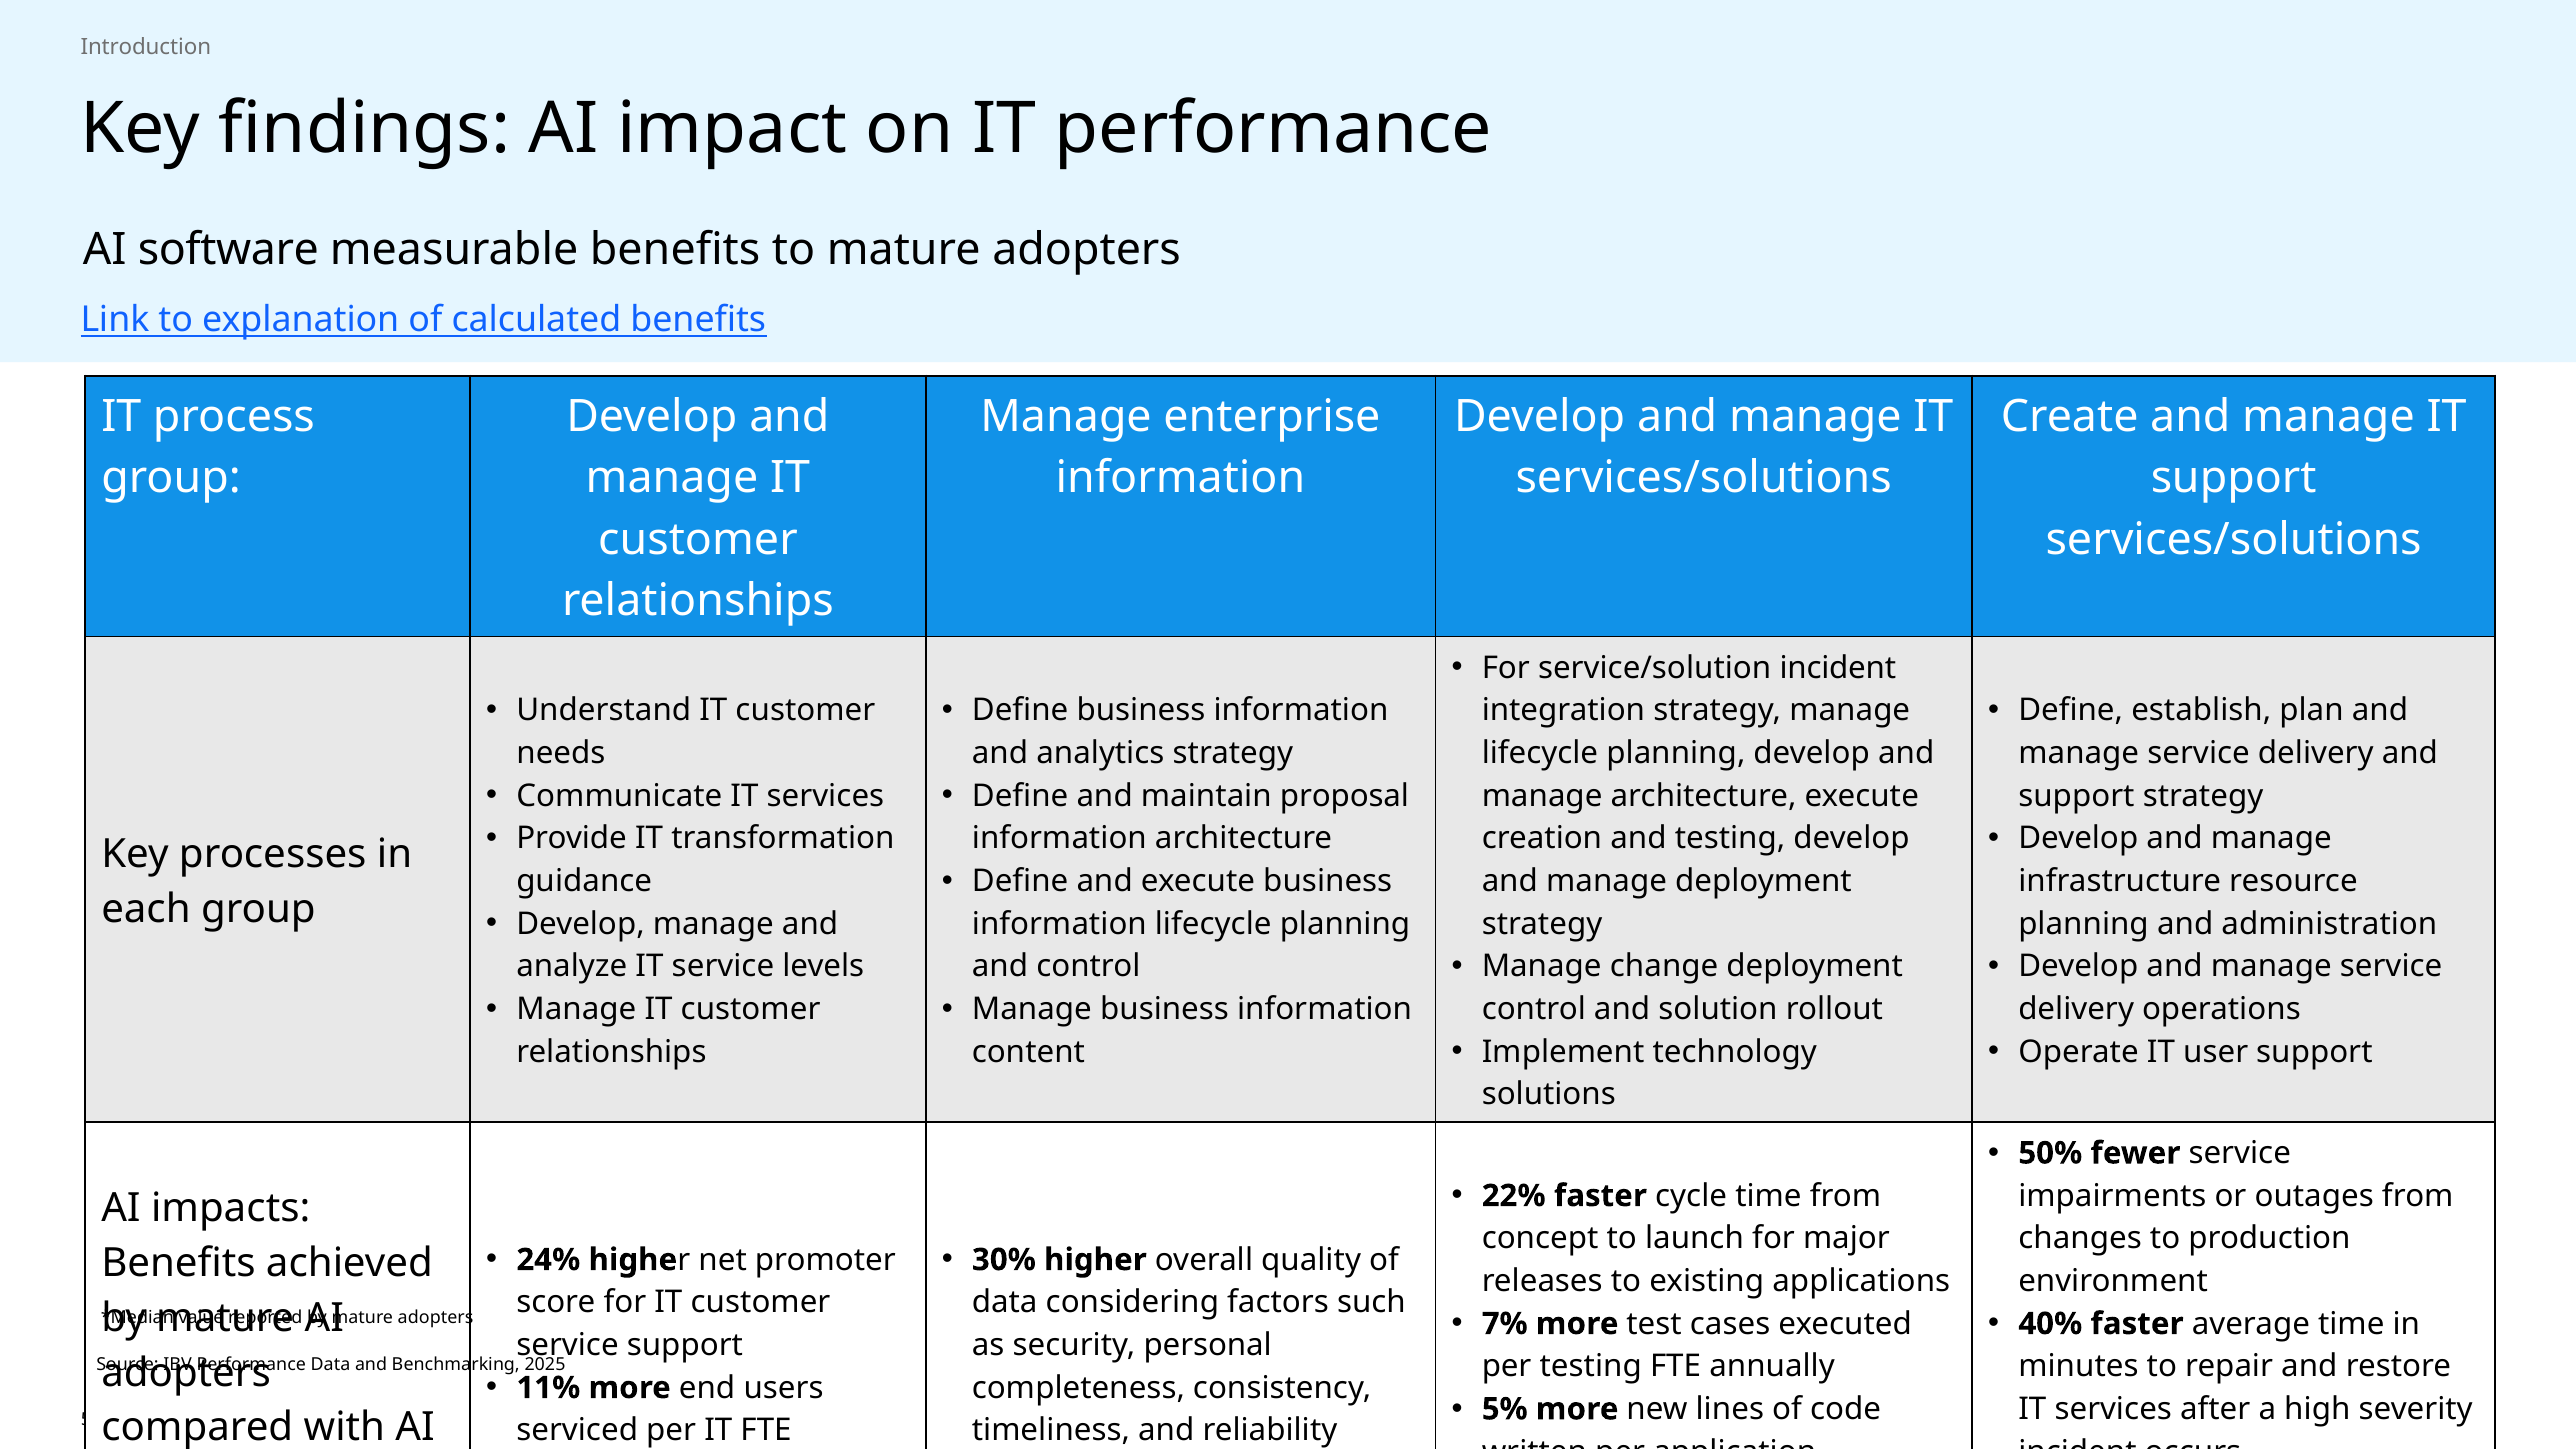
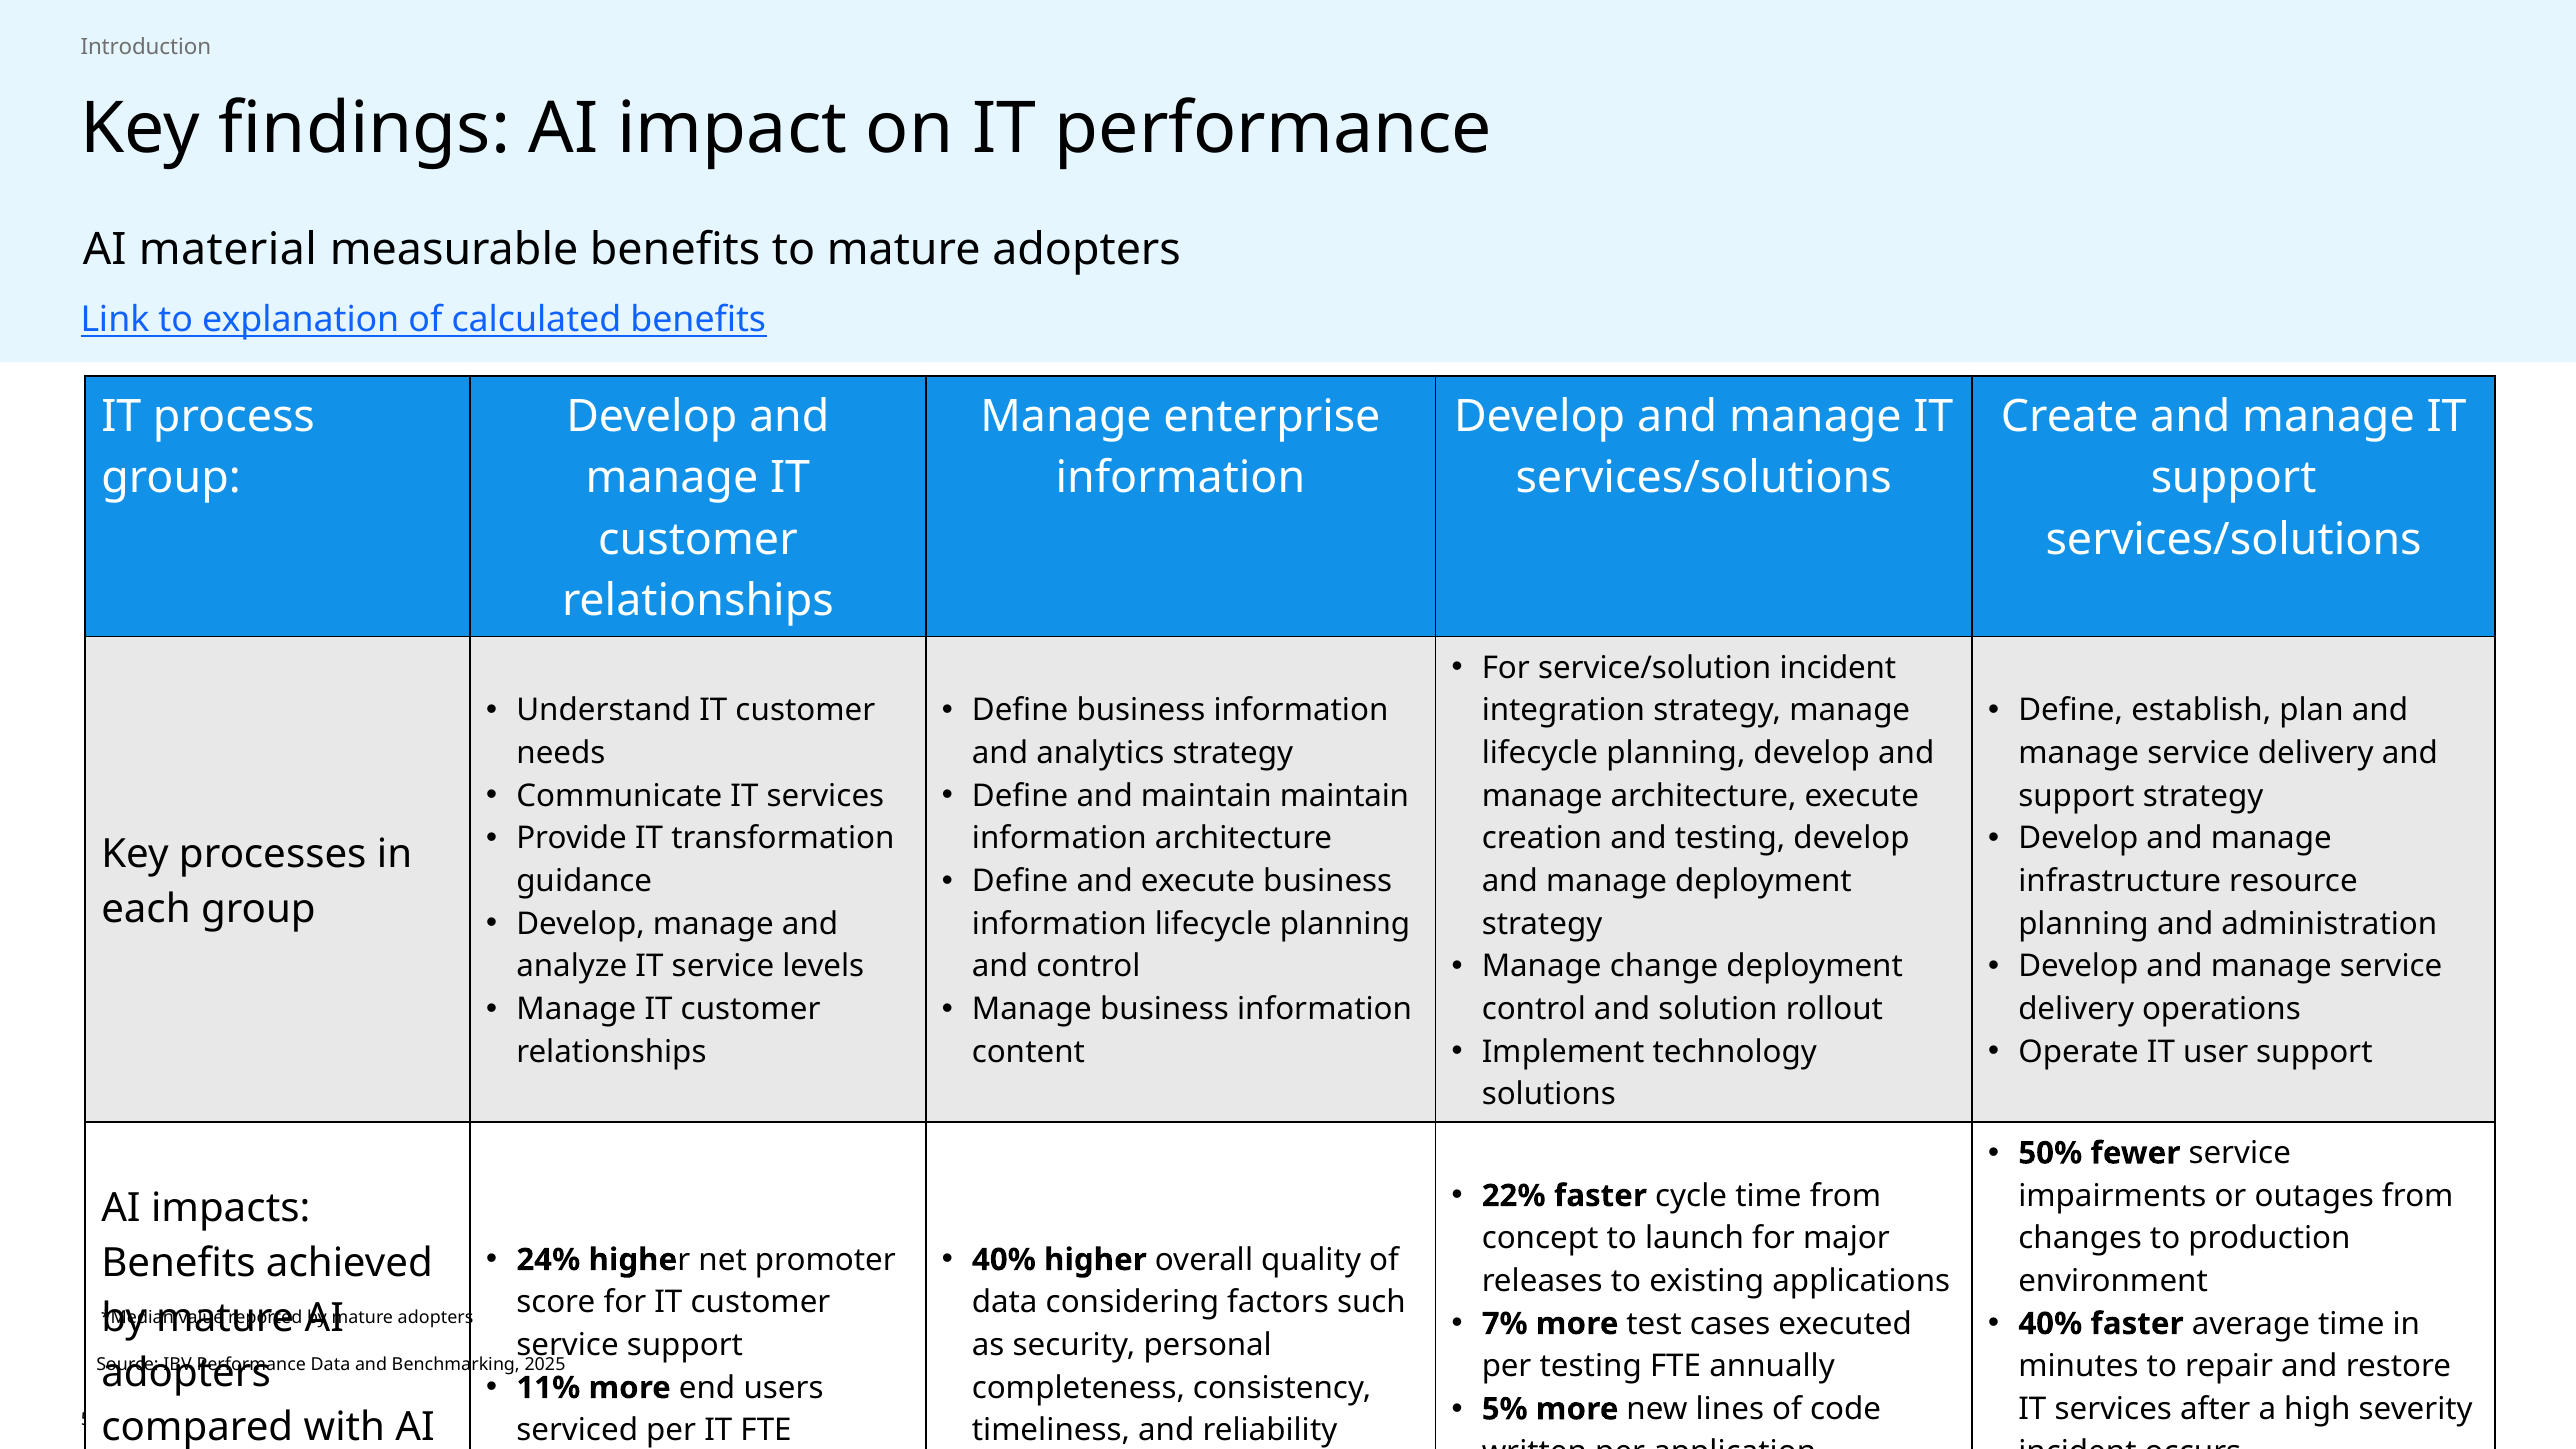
software: software -> material
maintain proposal: proposal -> maintain
30% at (1004, 1260): 30% -> 40%
